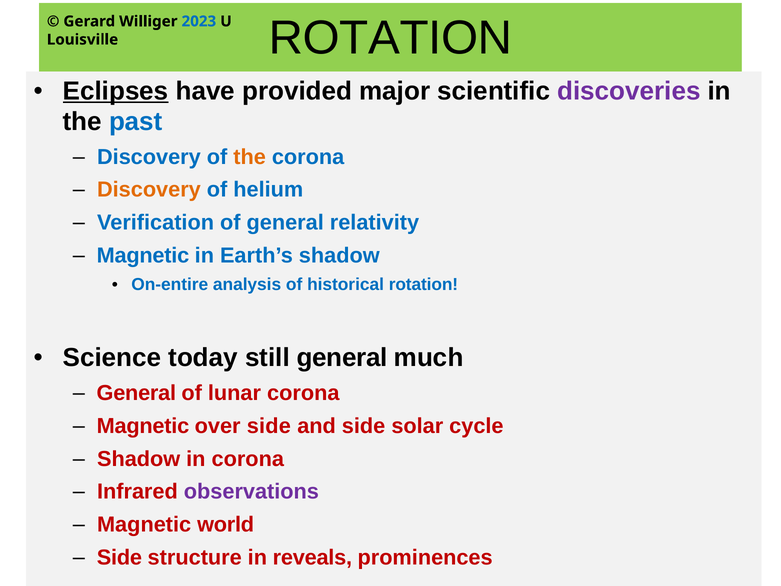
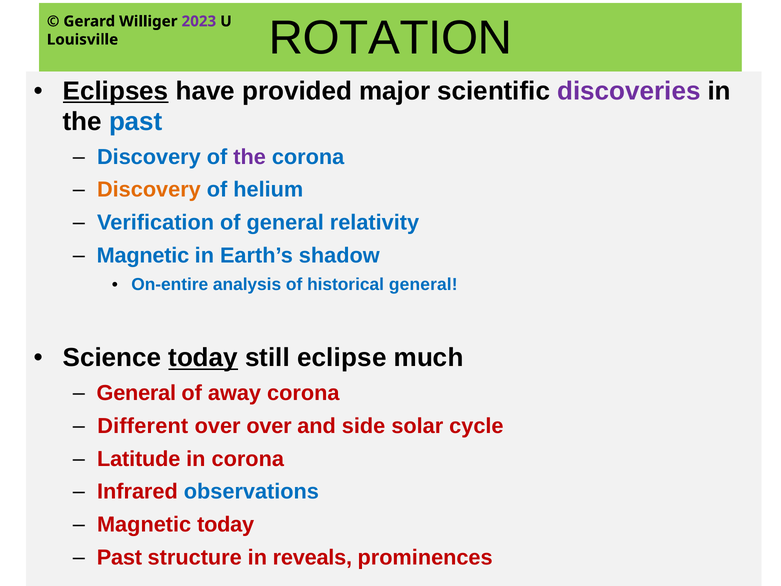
2023 colour: blue -> purple
the at (250, 157) colour: orange -> purple
historical rotation: rotation -> general
today at (203, 358) underline: none -> present
still general: general -> eclipse
lunar: lunar -> away
Magnetic at (143, 426): Magnetic -> Different
over side: side -> over
Shadow at (139, 459): Shadow -> Latitude
observations colour: purple -> blue
Magnetic world: world -> today
Side at (119, 557): Side -> Past
